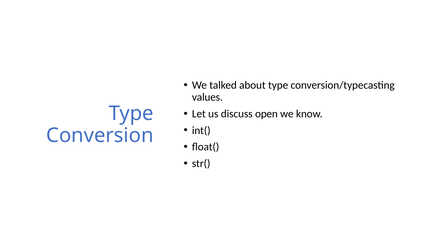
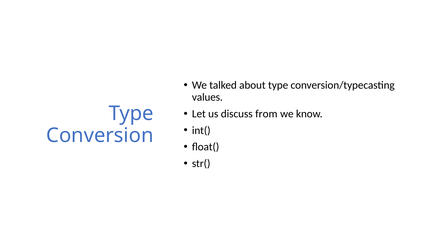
open: open -> from
